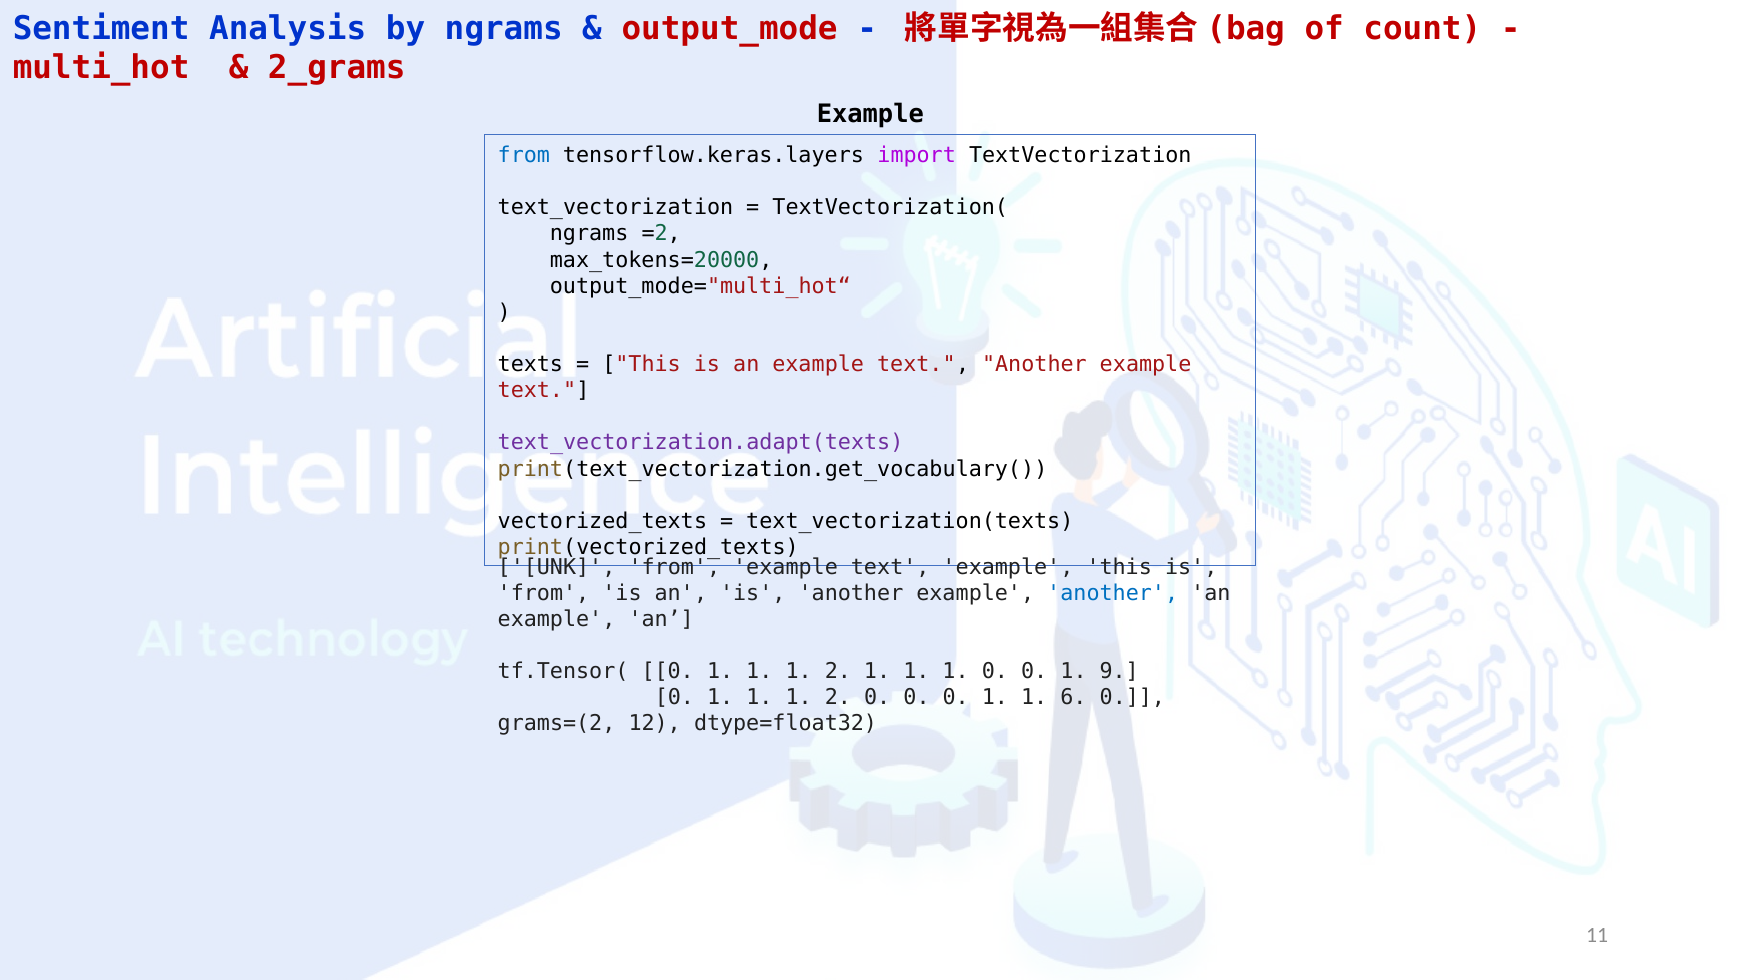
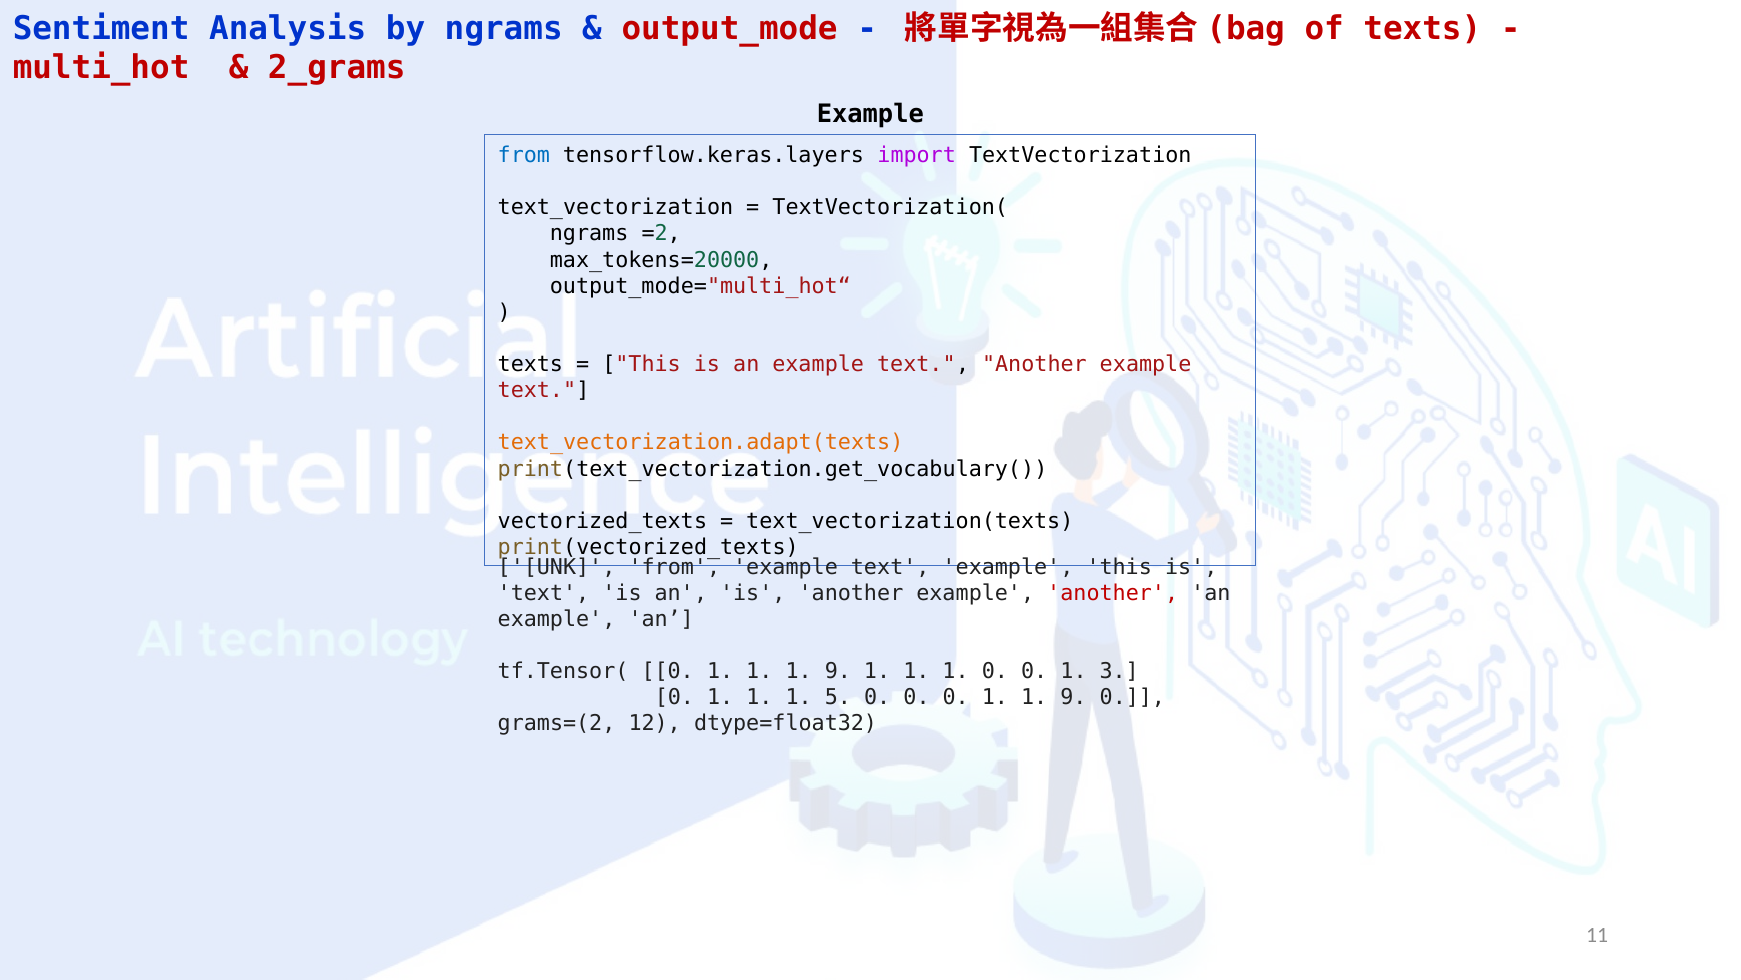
of count: count -> texts
text_vectorization.adapt(texts colour: purple -> orange
from at (544, 593): from -> text
another at (1113, 593) colour: blue -> red
2 at (838, 671): 2 -> 9
9: 9 -> 3
2 at (838, 697): 2 -> 5
0 1 1 6: 6 -> 9
